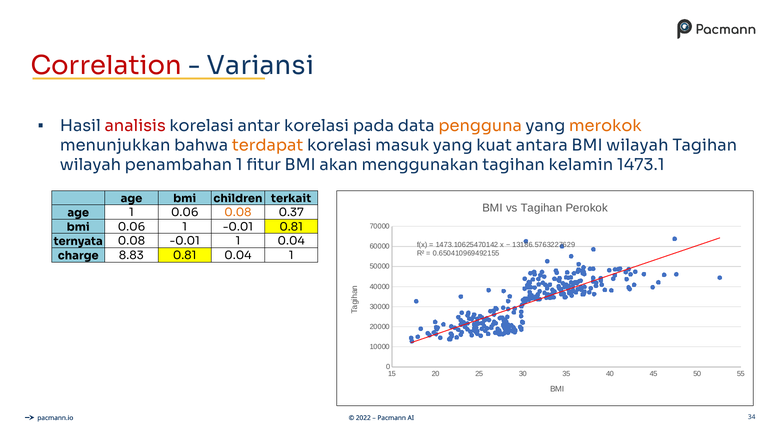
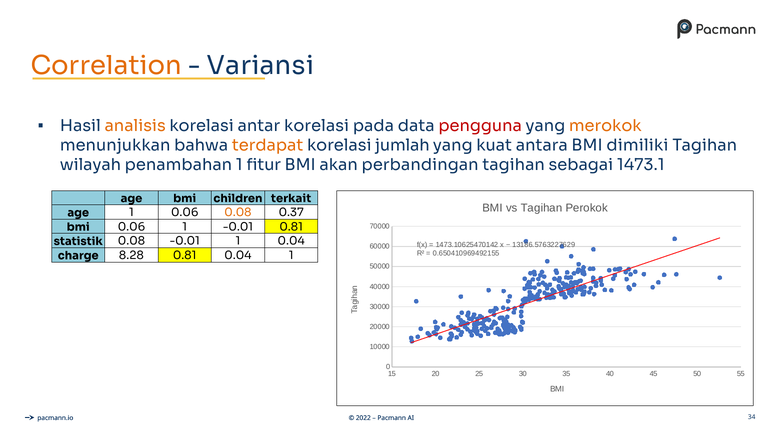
Correlation colour: red -> orange
analisis colour: red -> orange
pengguna colour: orange -> red
masuk: masuk -> jumlah
BMI wilayah: wilayah -> dimiliki
menggunakan: menggunakan -> perbandingan
kelamin: kelamin -> sebagai
ternyata: ternyata -> statistik
8.83: 8.83 -> 8.28
